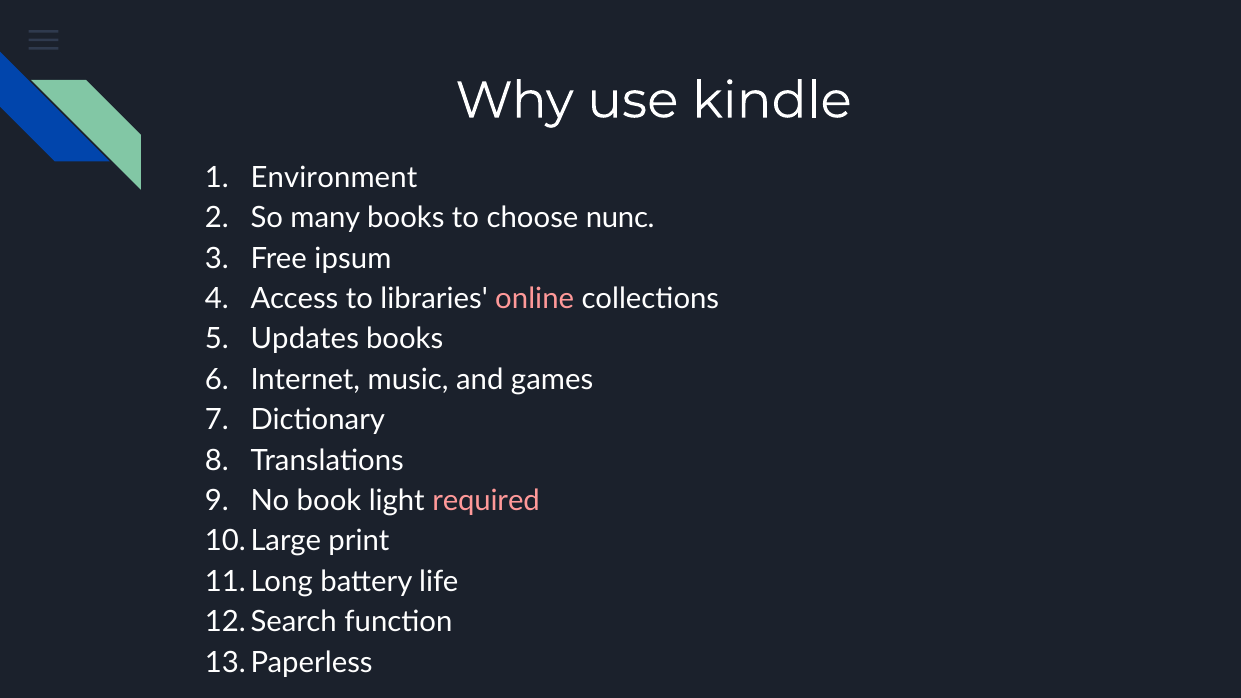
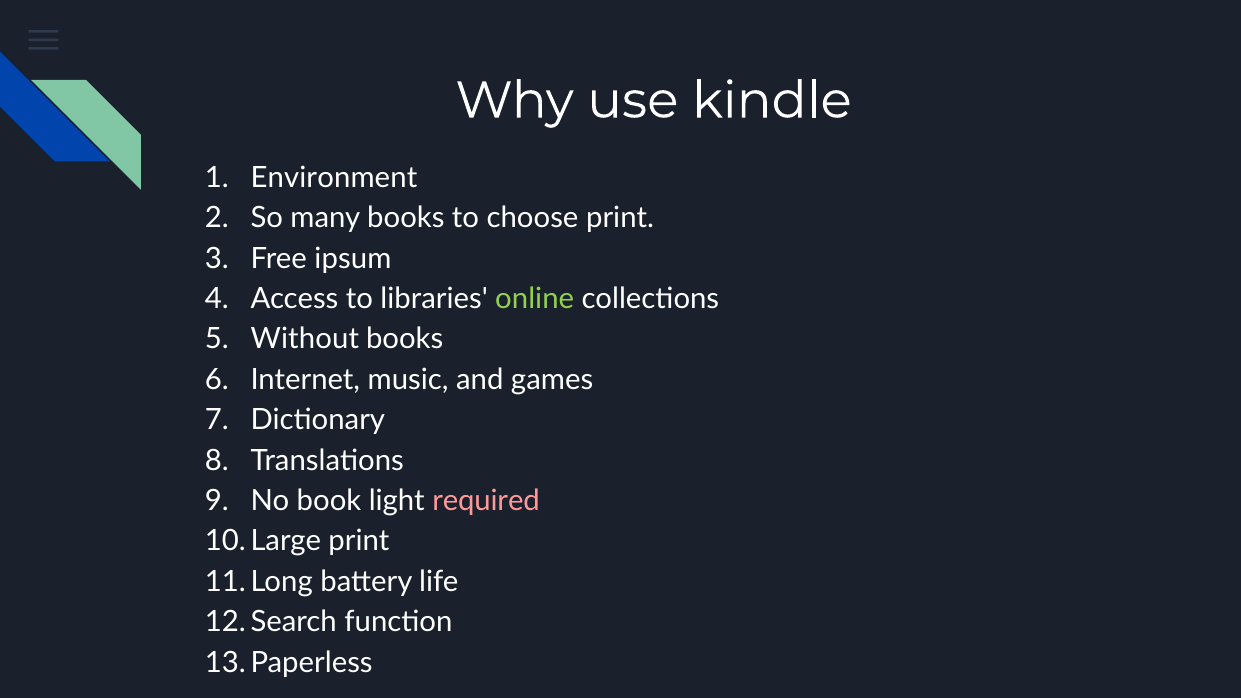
choose nunc: nunc -> print
online colour: pink -> light green
Updates: Updates -> Without
